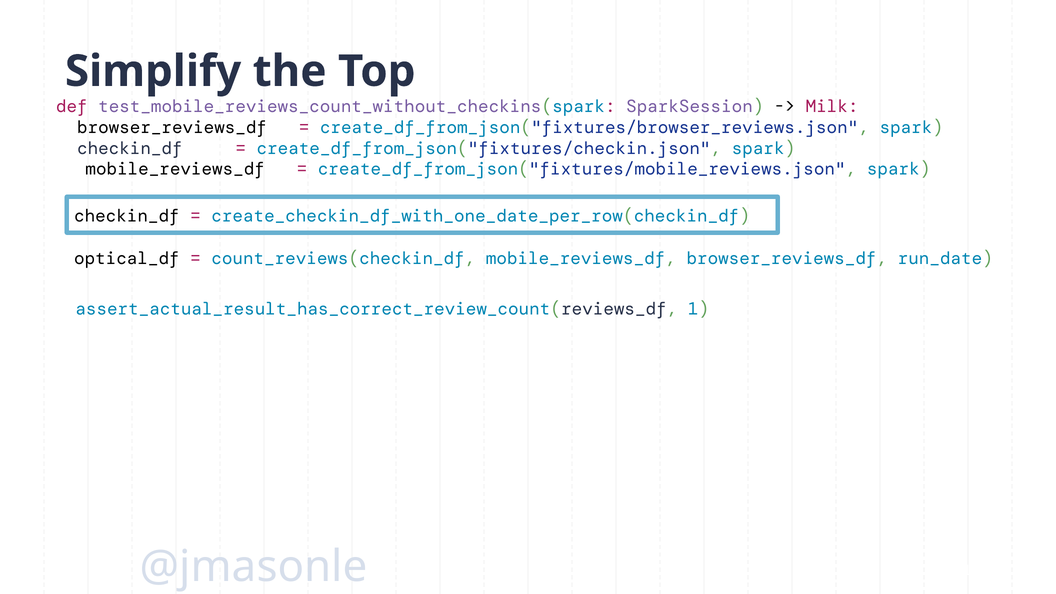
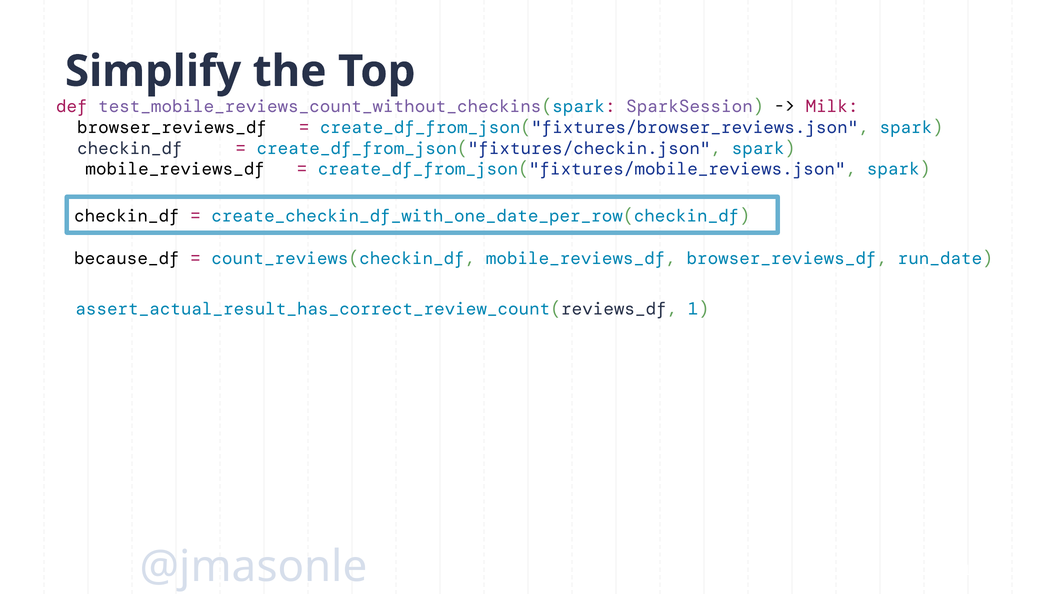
optical_df: optical_df -> because_df
